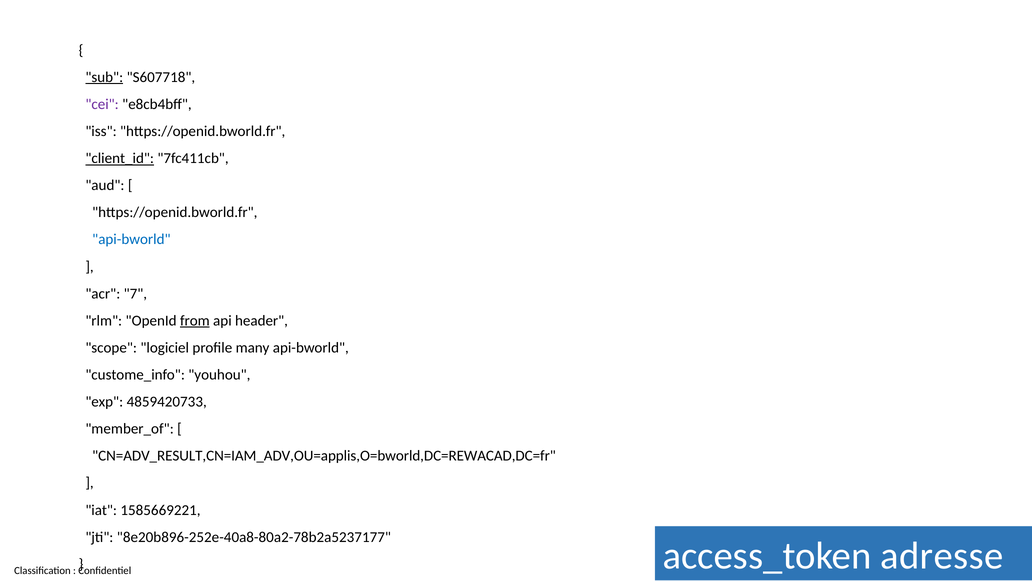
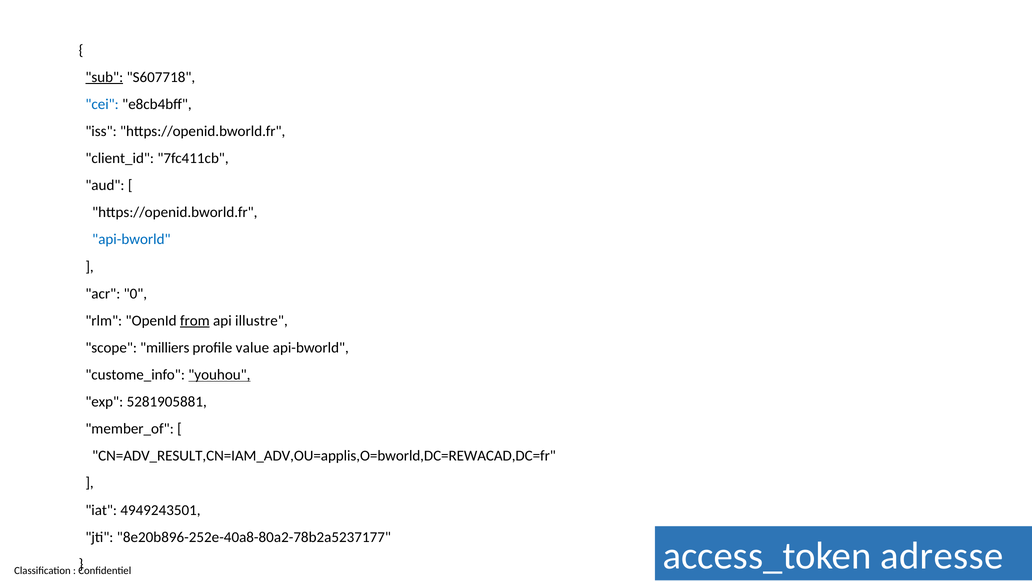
cei colour: purple -> blue
client_id underline: present -> none
7: 7 -> 0
header: header -> illustre
logiciel: logiciel -> milliers
many: many -> value
youhou underline: none -> present
4859420733: 4859420733 -> 5281905881
1585669221: 1585669221 -> 4949243501
